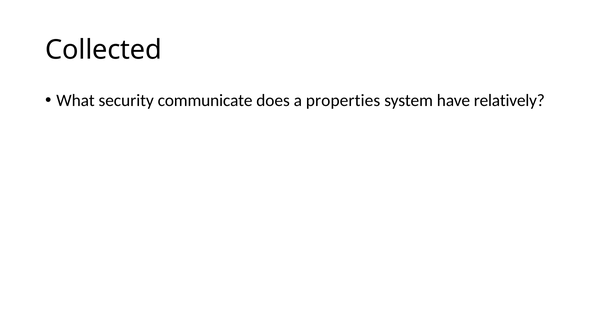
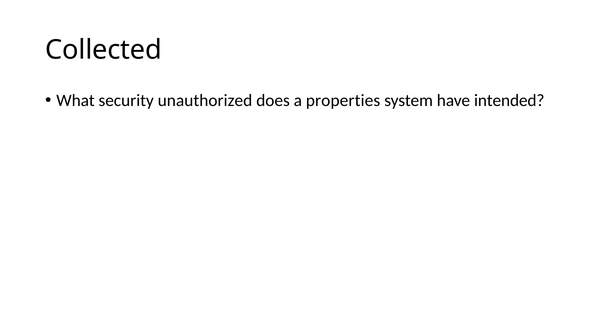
communicate: communicate -> unauthorized
relatively: relatively -> intended
